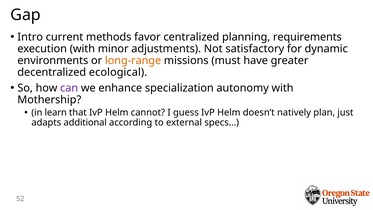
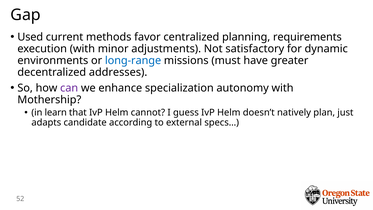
Intro: Intro -> Used
long-range colour: orange -> blue
ecological: ecological -> addresses
additional: additional -> candidate
